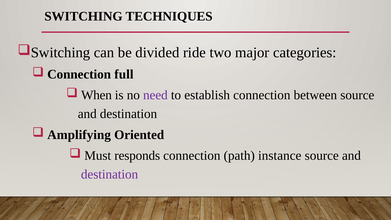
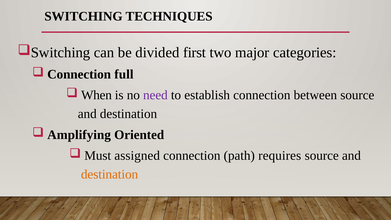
ride: ride -> first
responds: responds -> assigned
instance: instance -> requires
destination at (110, 174) colour: purple -> orange
